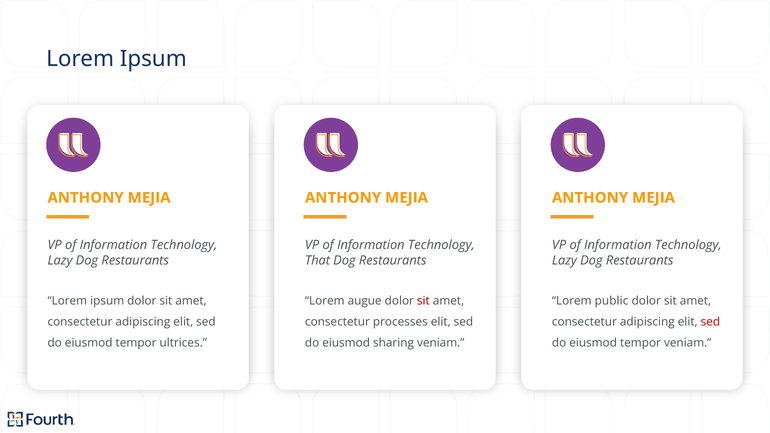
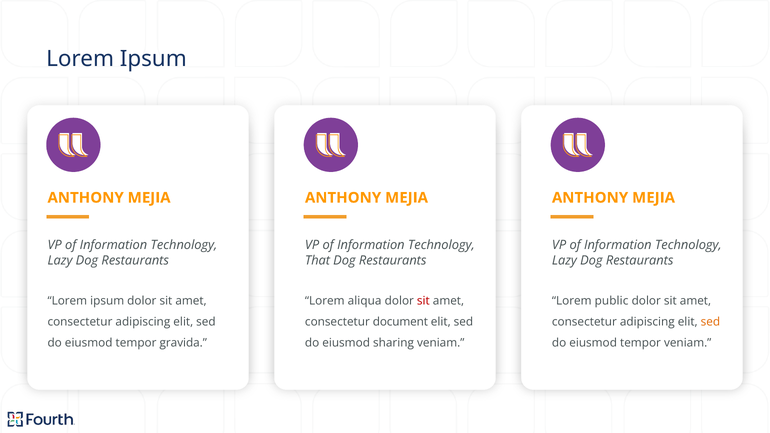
augue: augue -> aliqua
processes: processes -> document
sed at (710, 322) colour: red -> orange
ultrices: ultrices -> gravida
